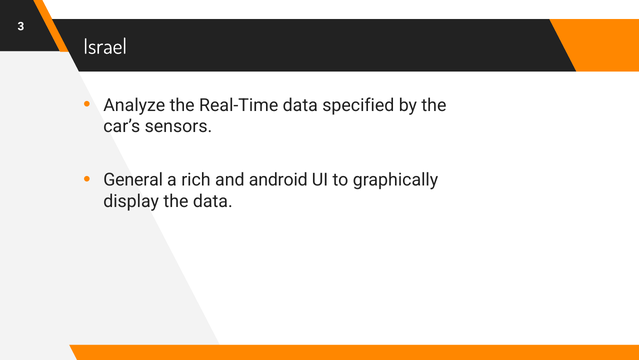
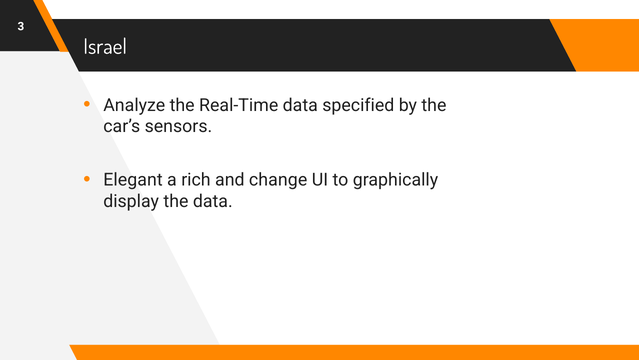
General: General -> Elegant
android: android -> change
